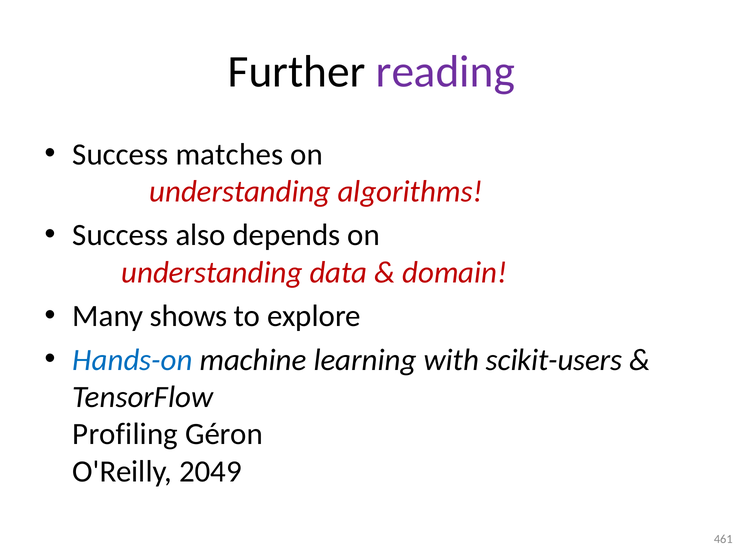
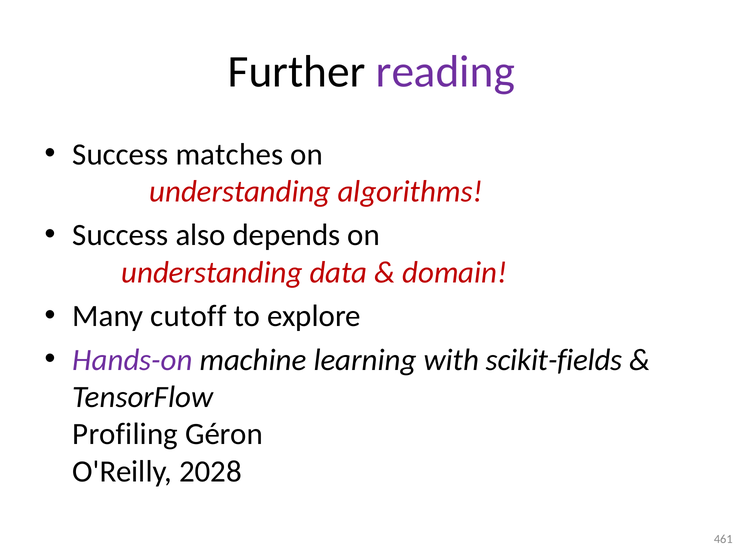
shows: shows -> cutoff
Hands-on colour: blue -> purple
scikit-users: scikit-users -> scikit-fields
2049: 2049 -> 2028
